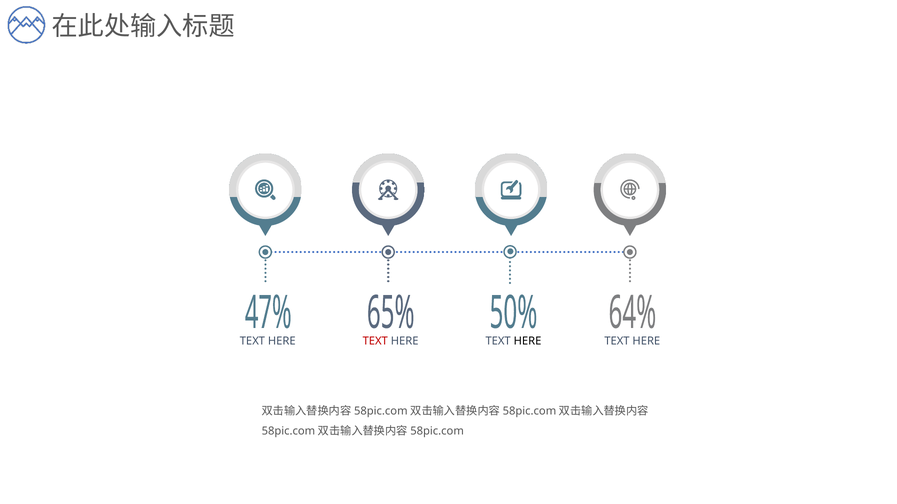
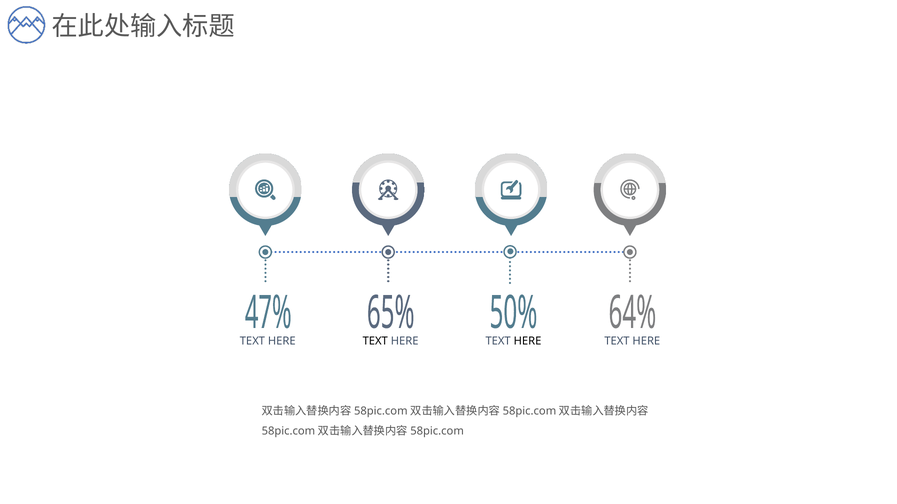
TEXT at (375, 342) colour: red -> black
